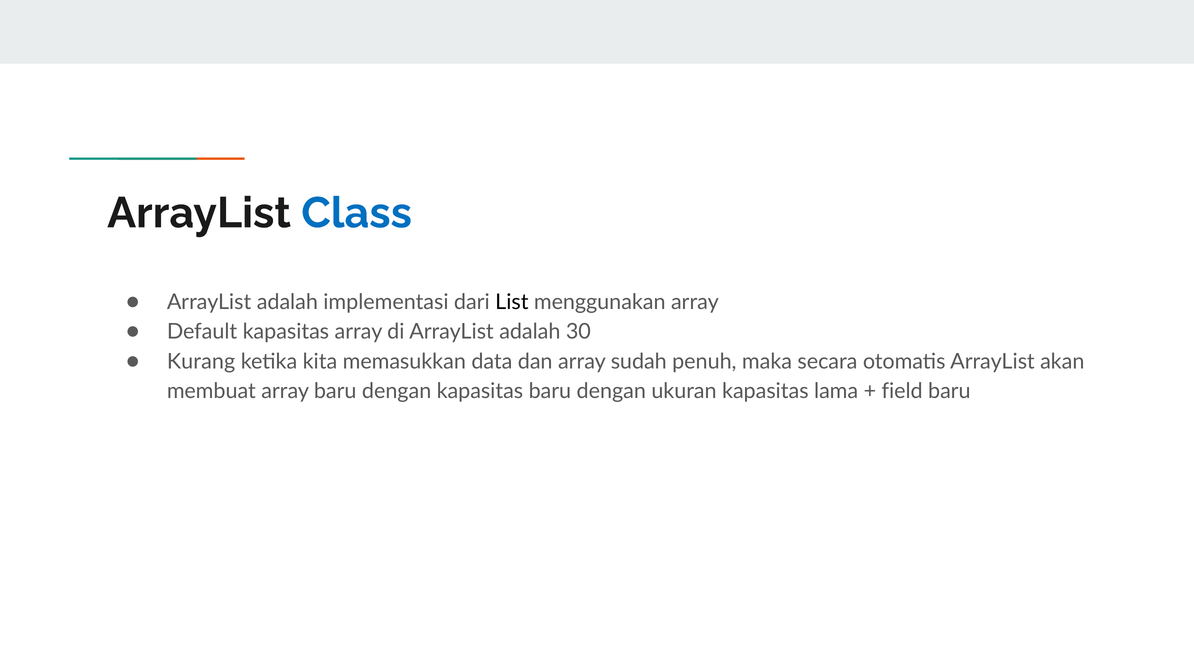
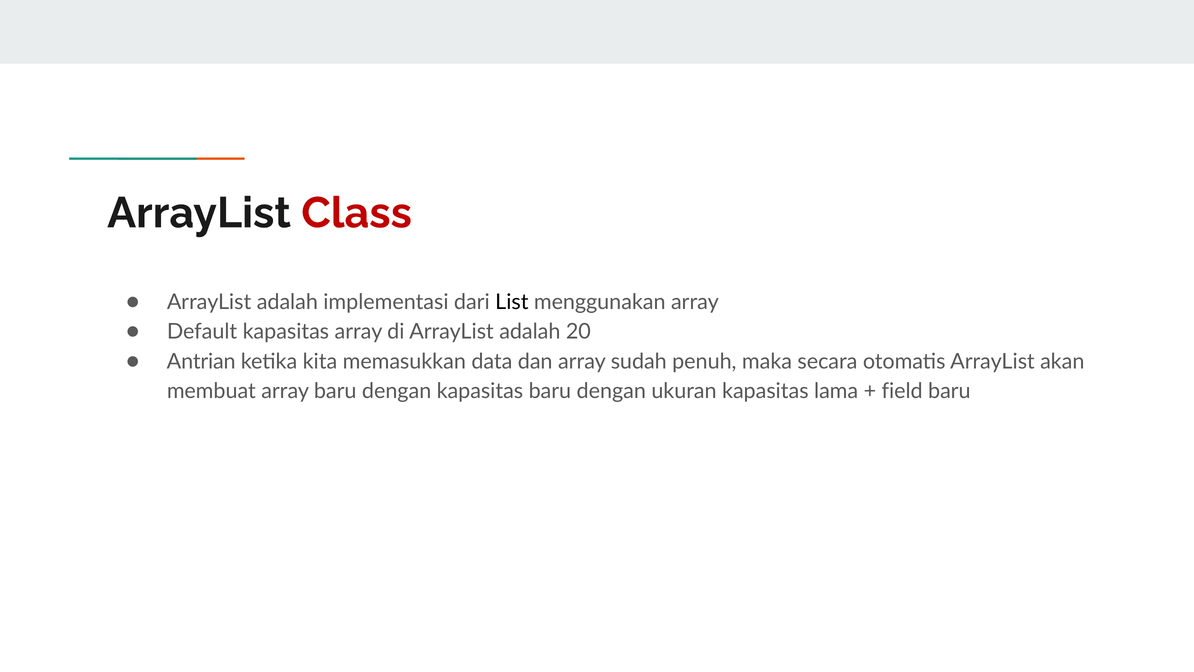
Class colour: blue -> red
30: 30 -> 20
Kurang: Kurang -> Antrian
